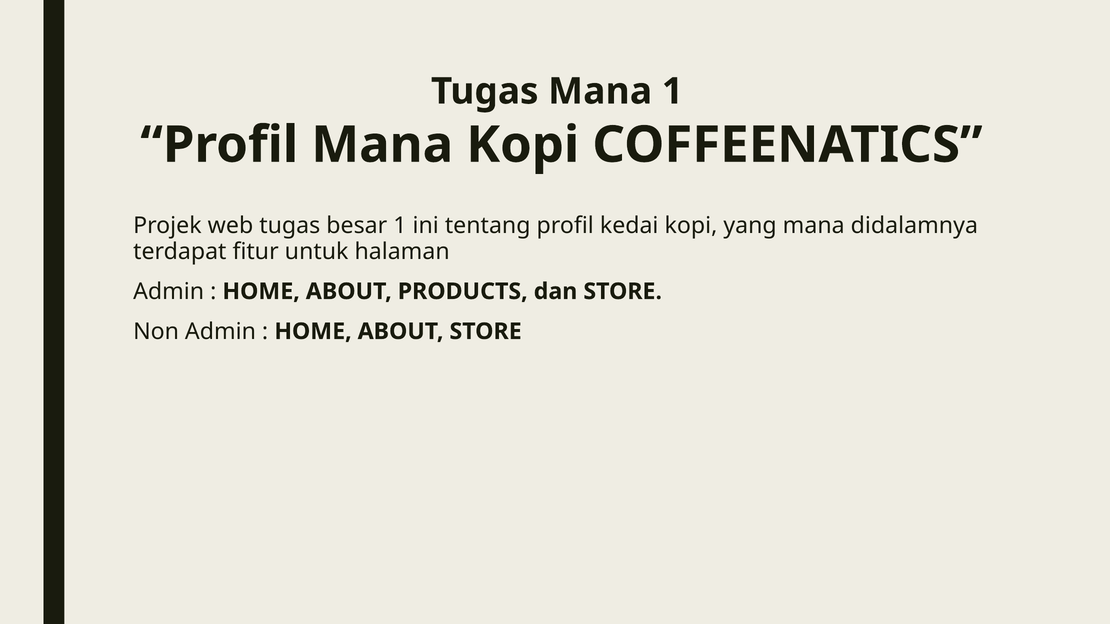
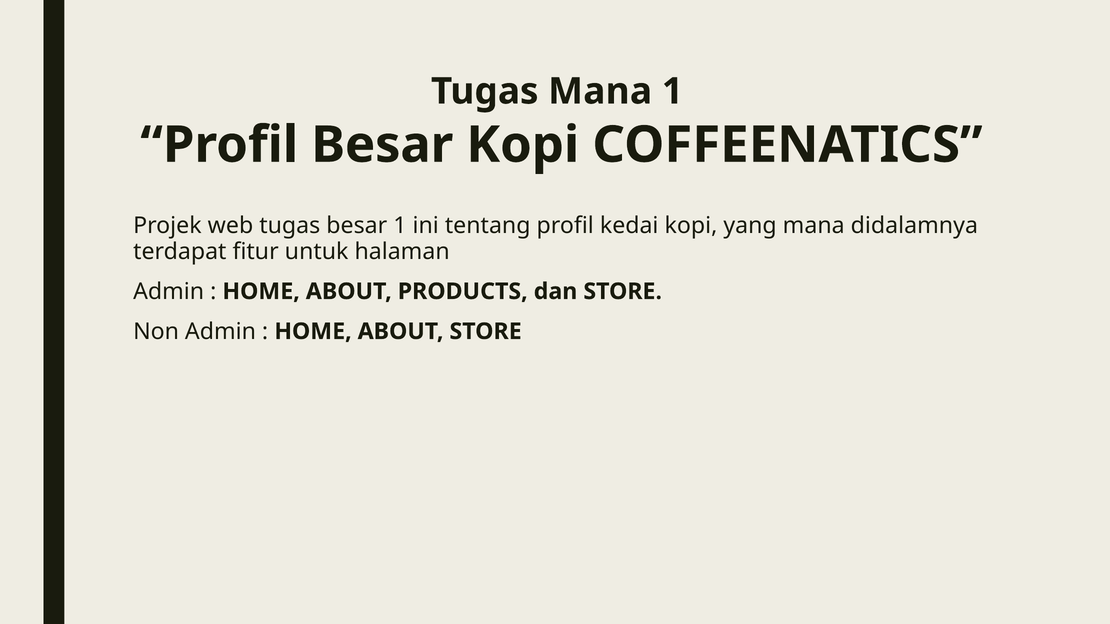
Profil Mana: Mana -> Besar
